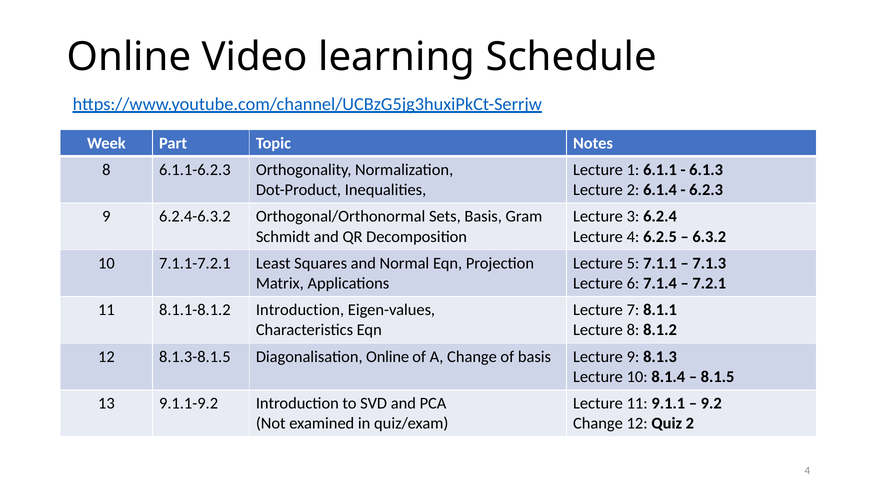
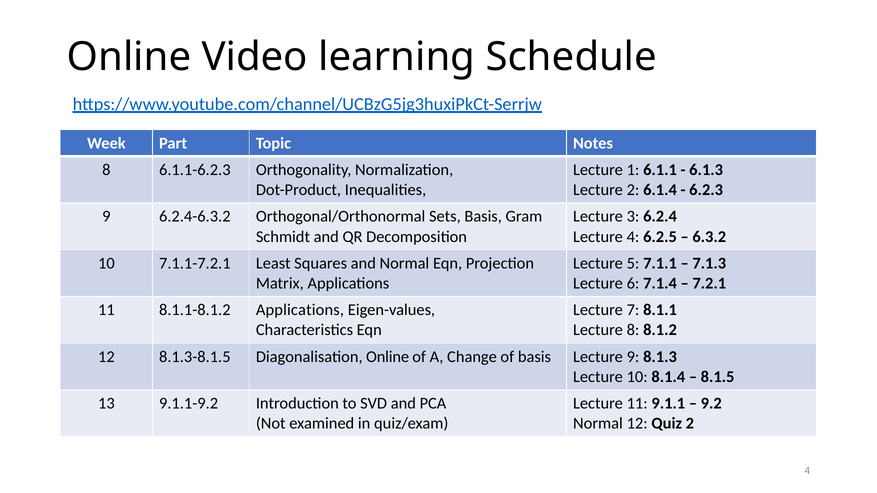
8.1.1-8.1.2 Introduction: Introduction -> Applications
Change at (598, 424): Change -> Normal
